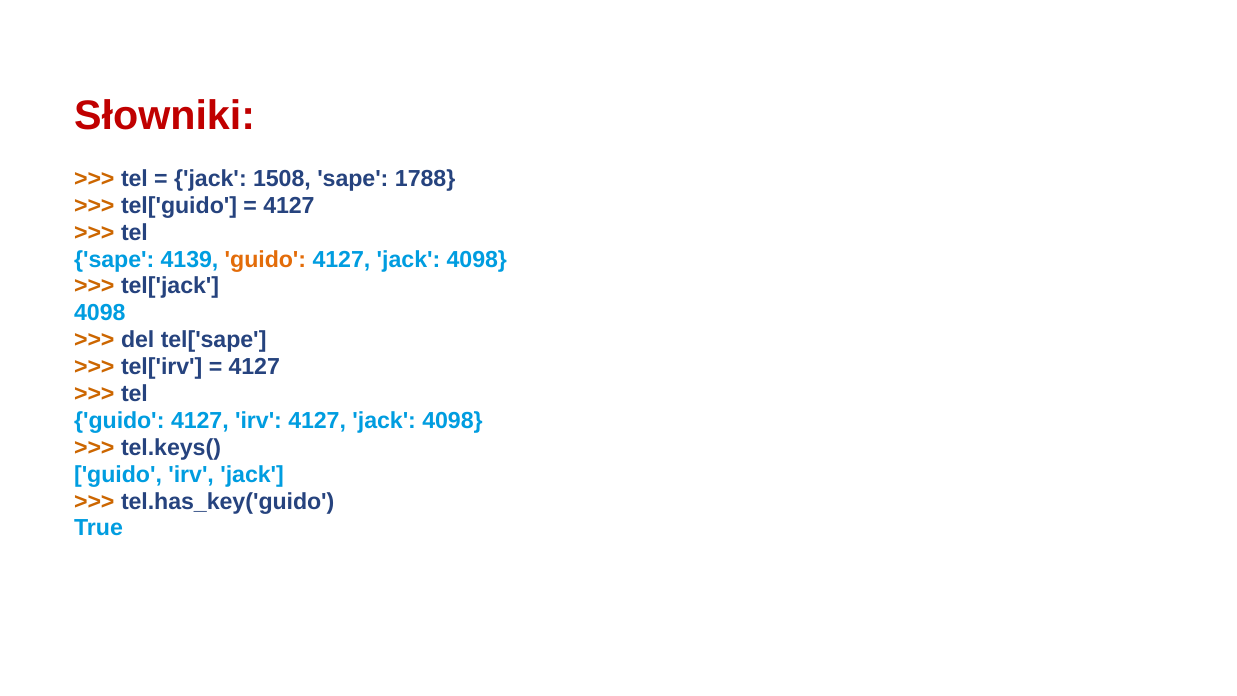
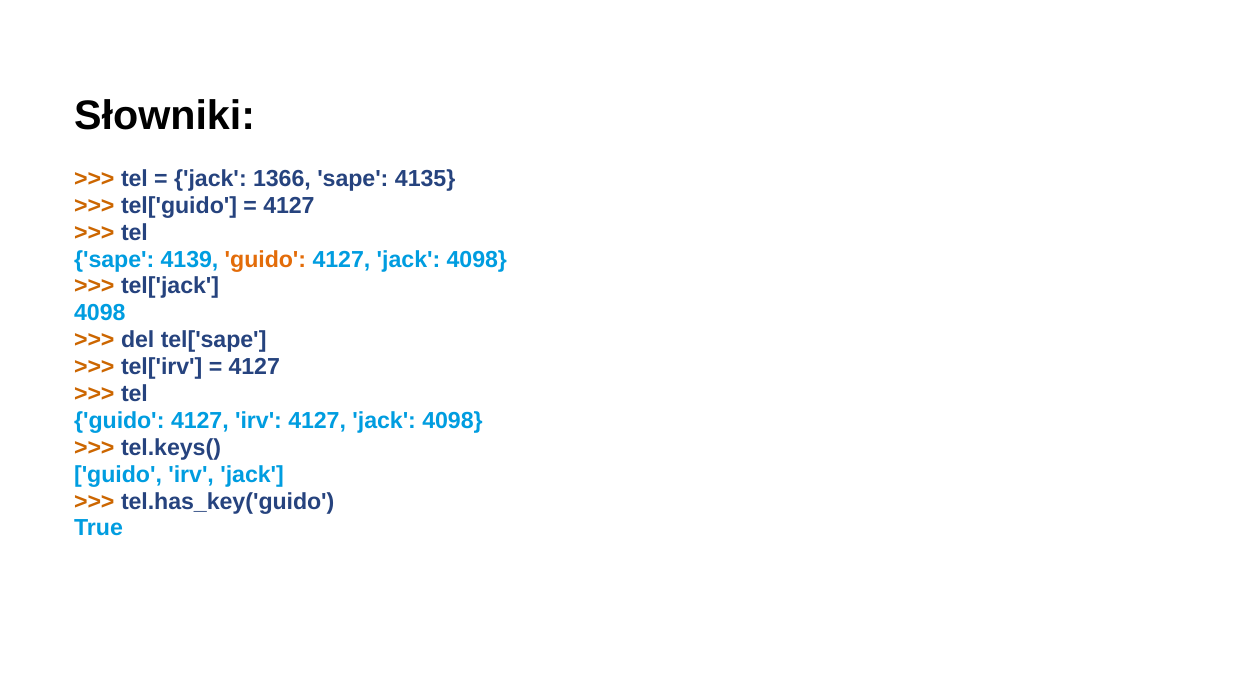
Słowniki colour: red -> black
1508: 1508 -> 1366
1788: 1788 -> 4135
